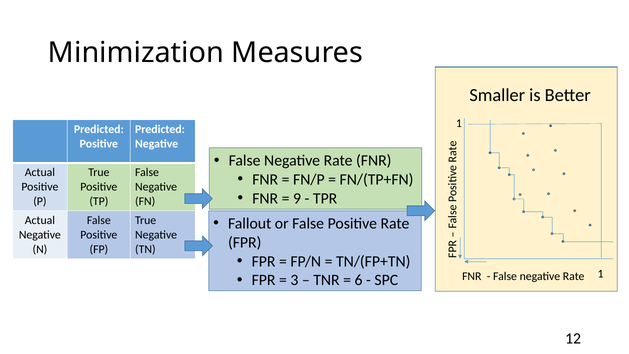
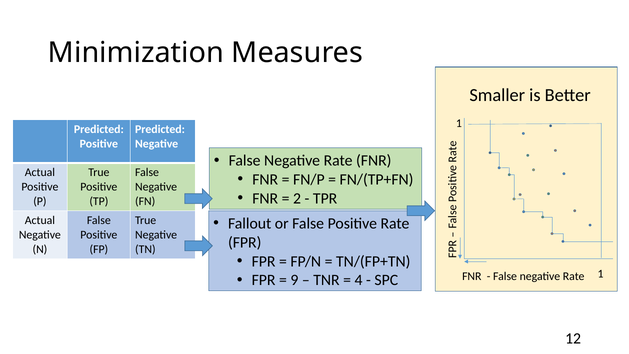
9: 9 -> 2
3: 3 -> 9
6: 6 -> 4
